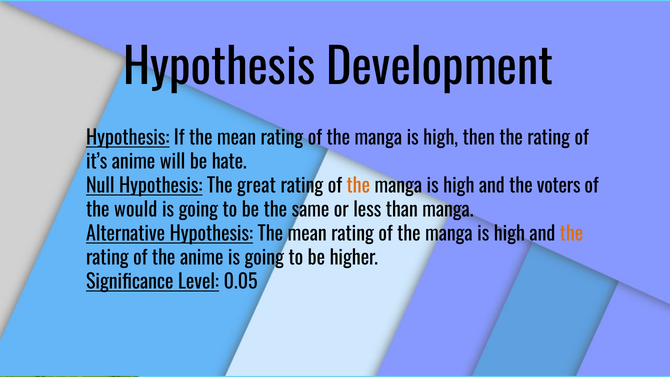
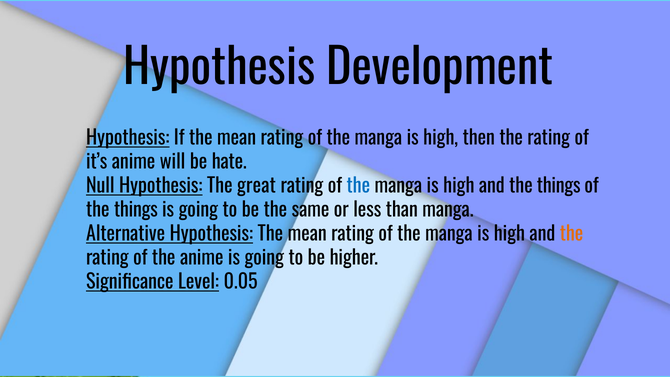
the at (358, 186) colour: orange -> blue
and the voters: voters -> things
would at (136, 210): would -> things
